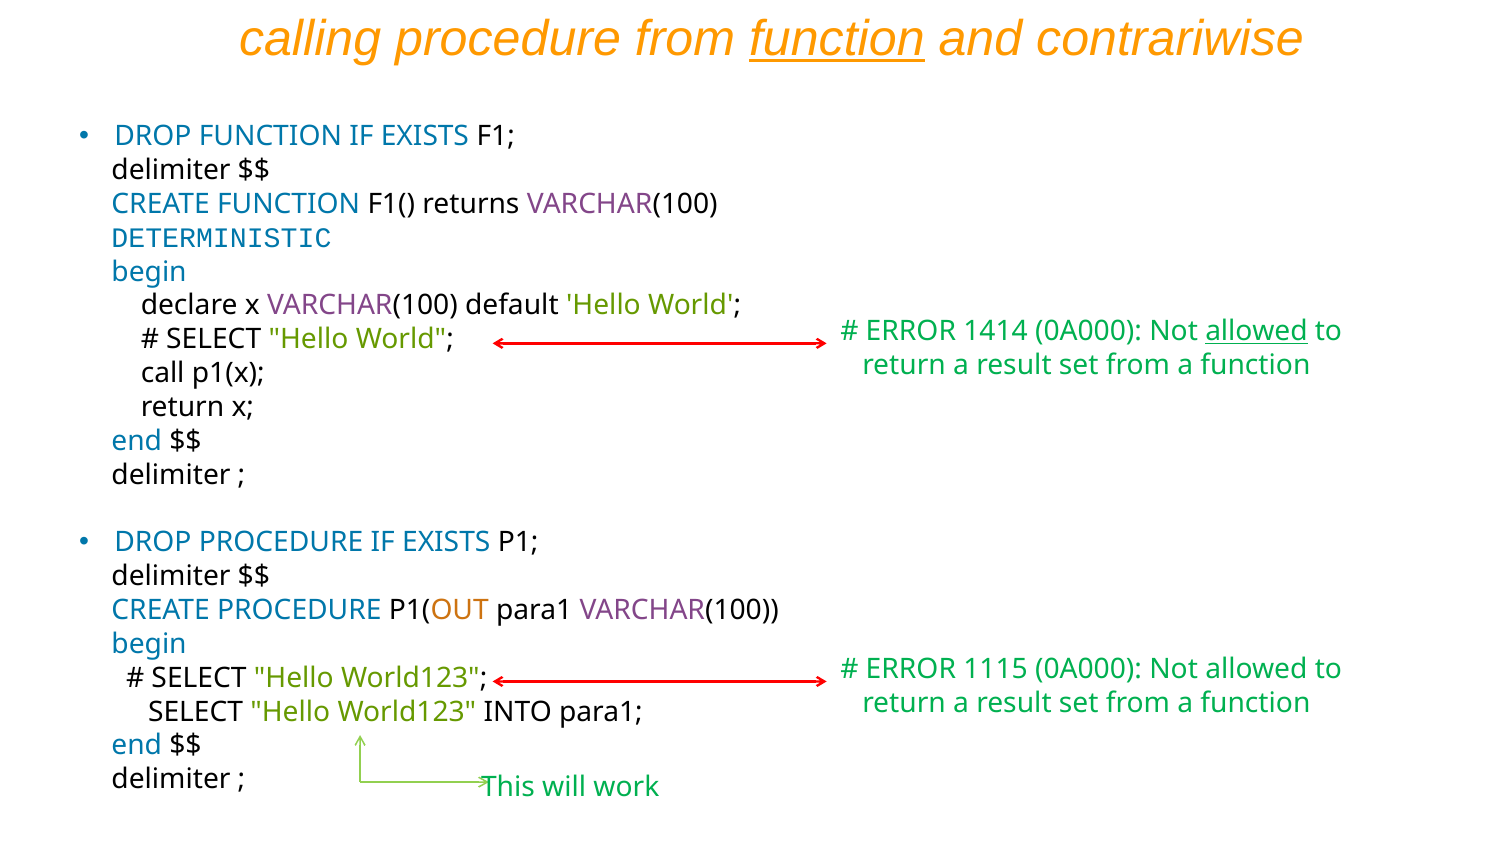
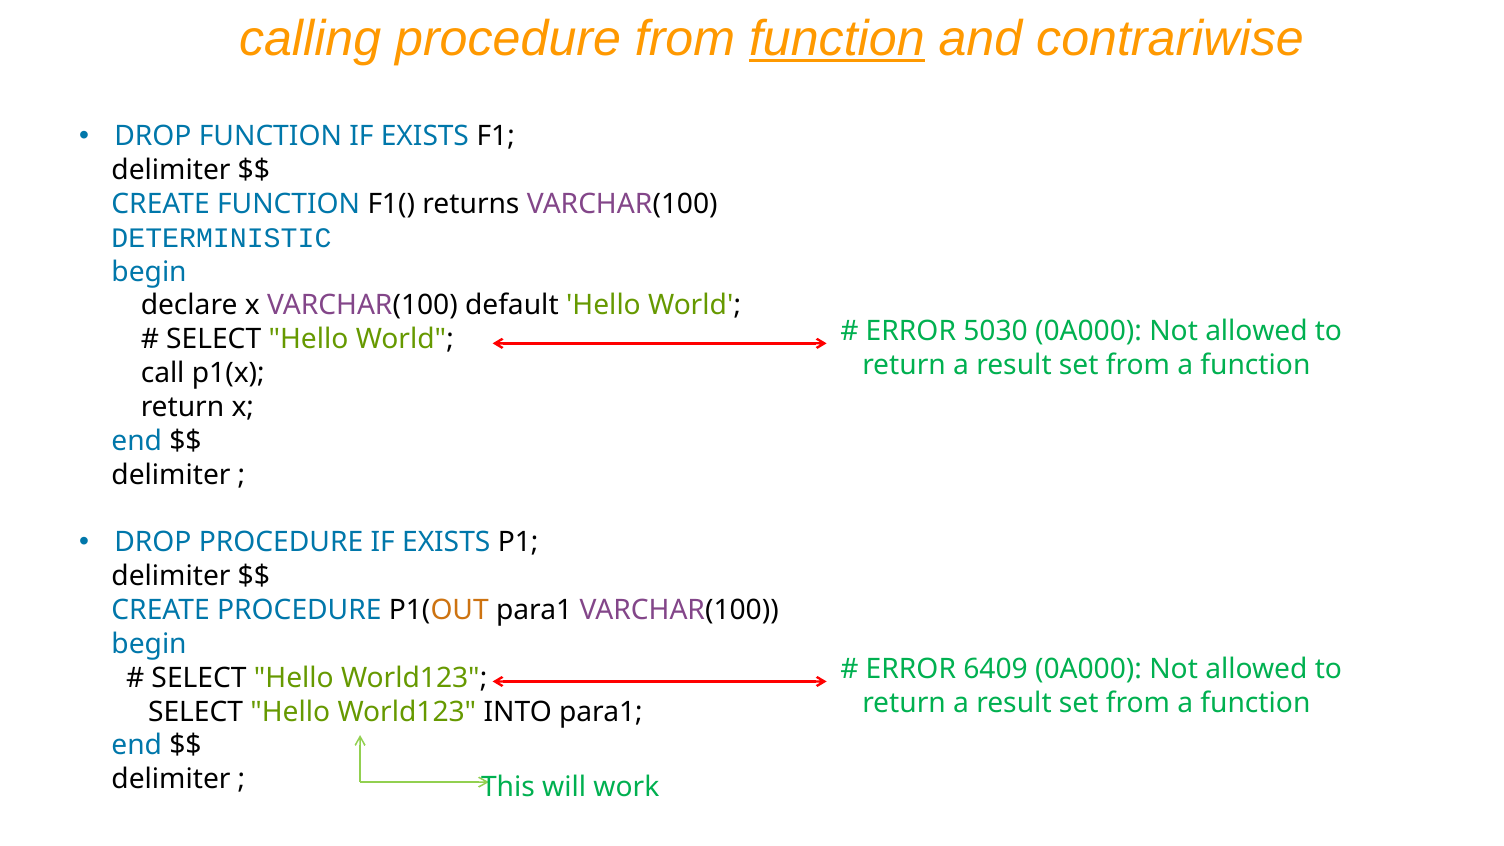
1414: 1414 -> 5030
allowed at (1256, 331) underline: present -> none
1115: 1115 -> 6409
